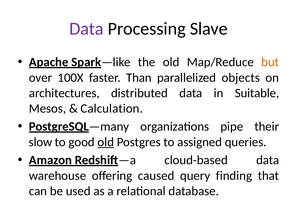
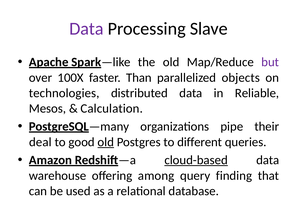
but colour: orange -> purple
architectures: architectures -> technologies
Suitable: Suitable -> Reliable
slow: slow -> deal
assigned: assigned -> different
cloud-based underline: none -> present
caused: caused -> among
